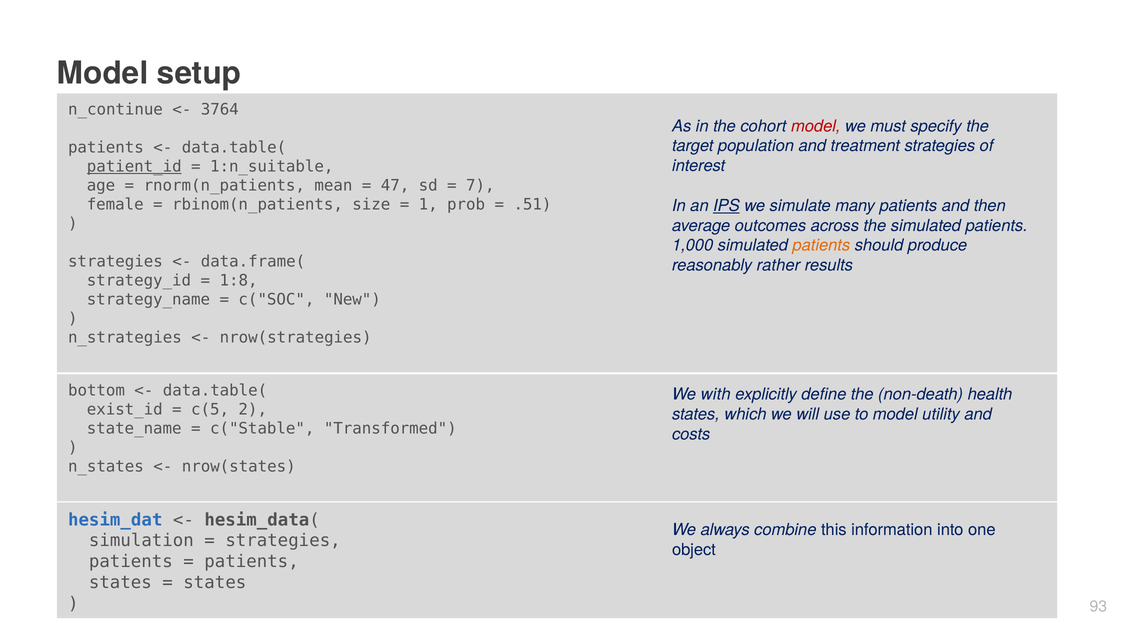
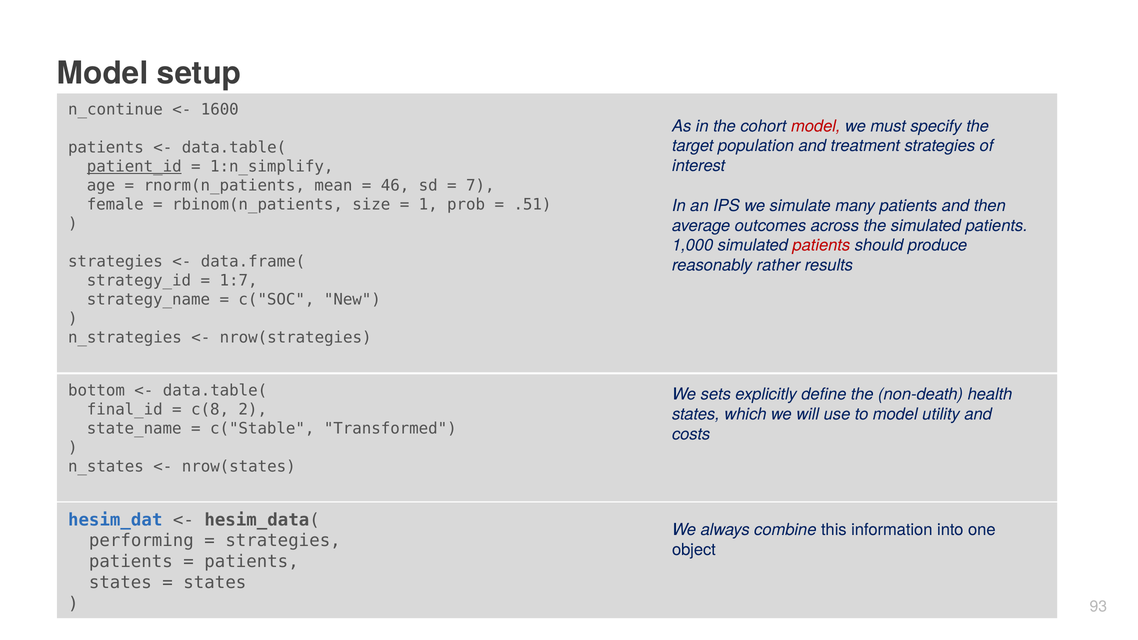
3764: 3764 -> 1600
1:n_suitable: 1:n_suitable -> 1:n_simplify
47: 47 -> 46
IPS underline: present -> none
patients at (821, 246) colour: orange -> red
1:8: 1:8 -> 1:7
with: with -> sets
exist_id: exist_id -> final_id
c(5: c(5 -> c(8
simulation: simulation -> performing
